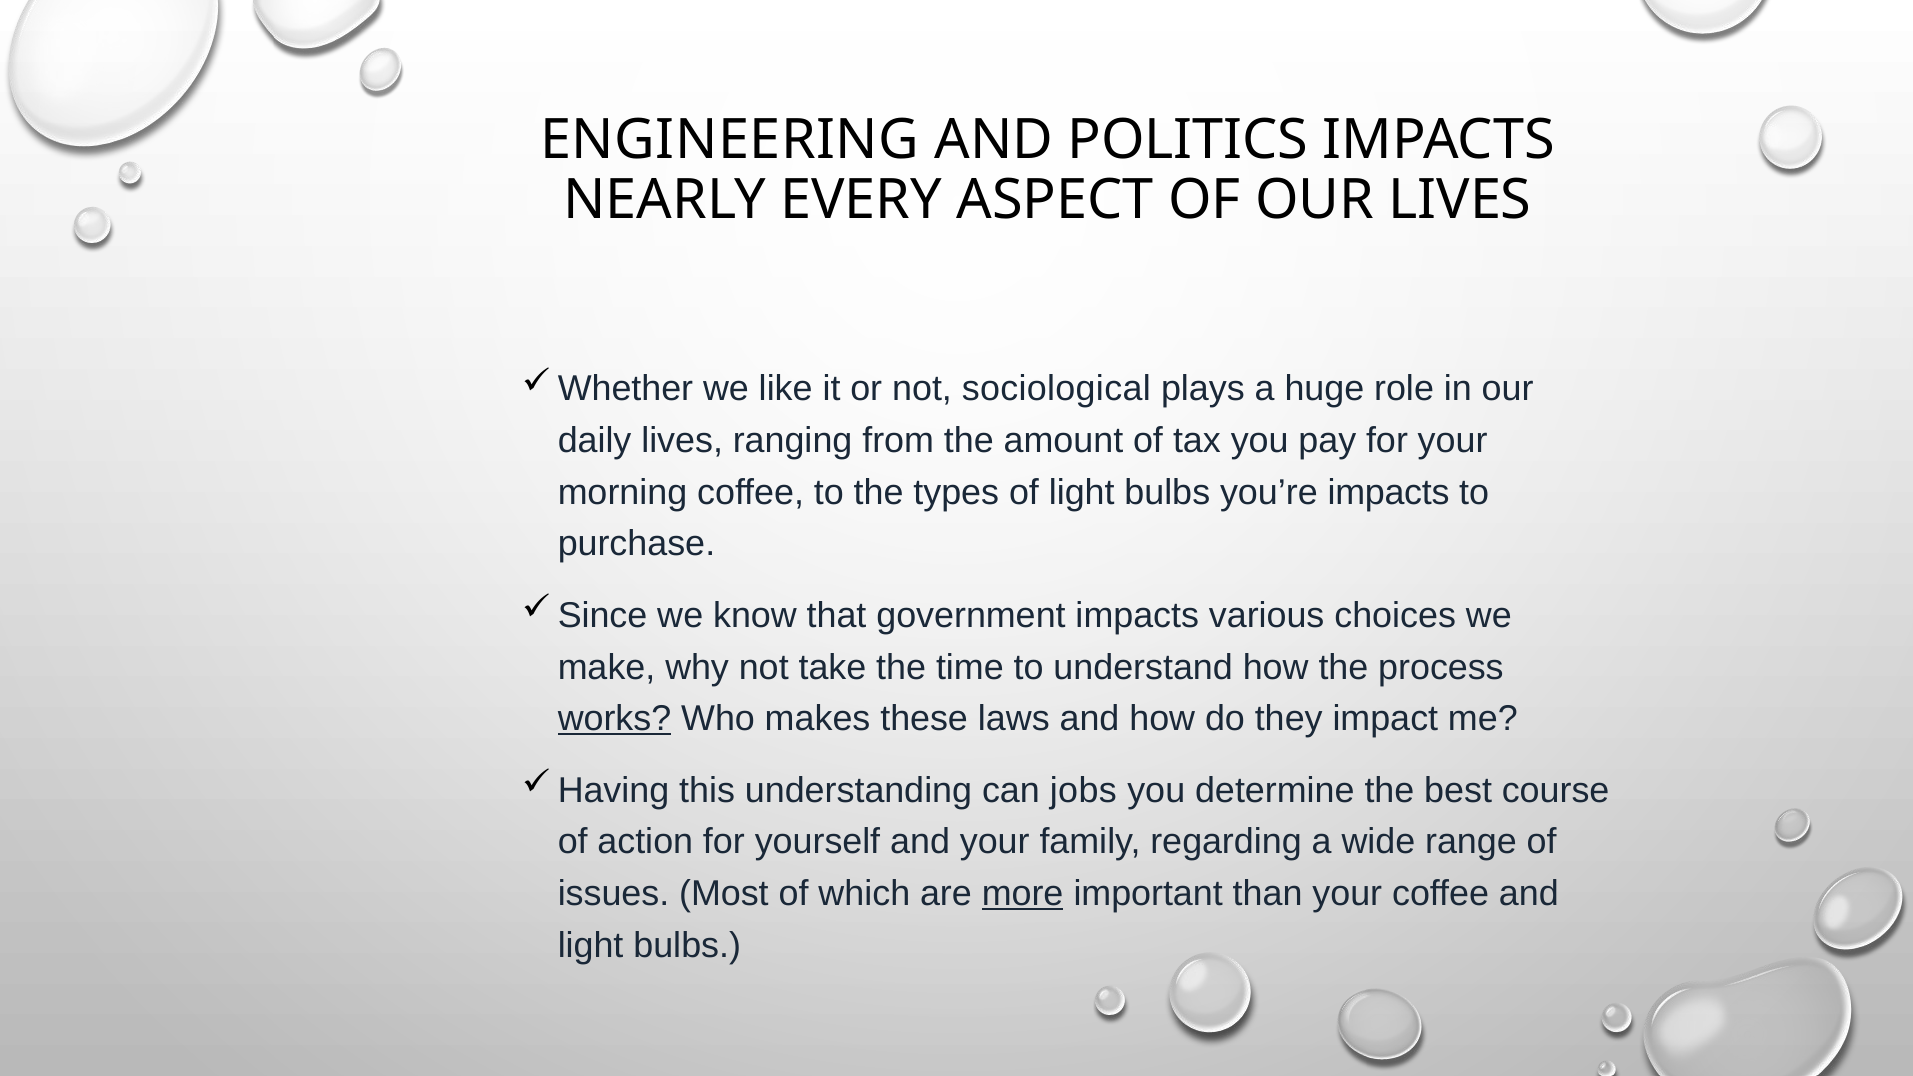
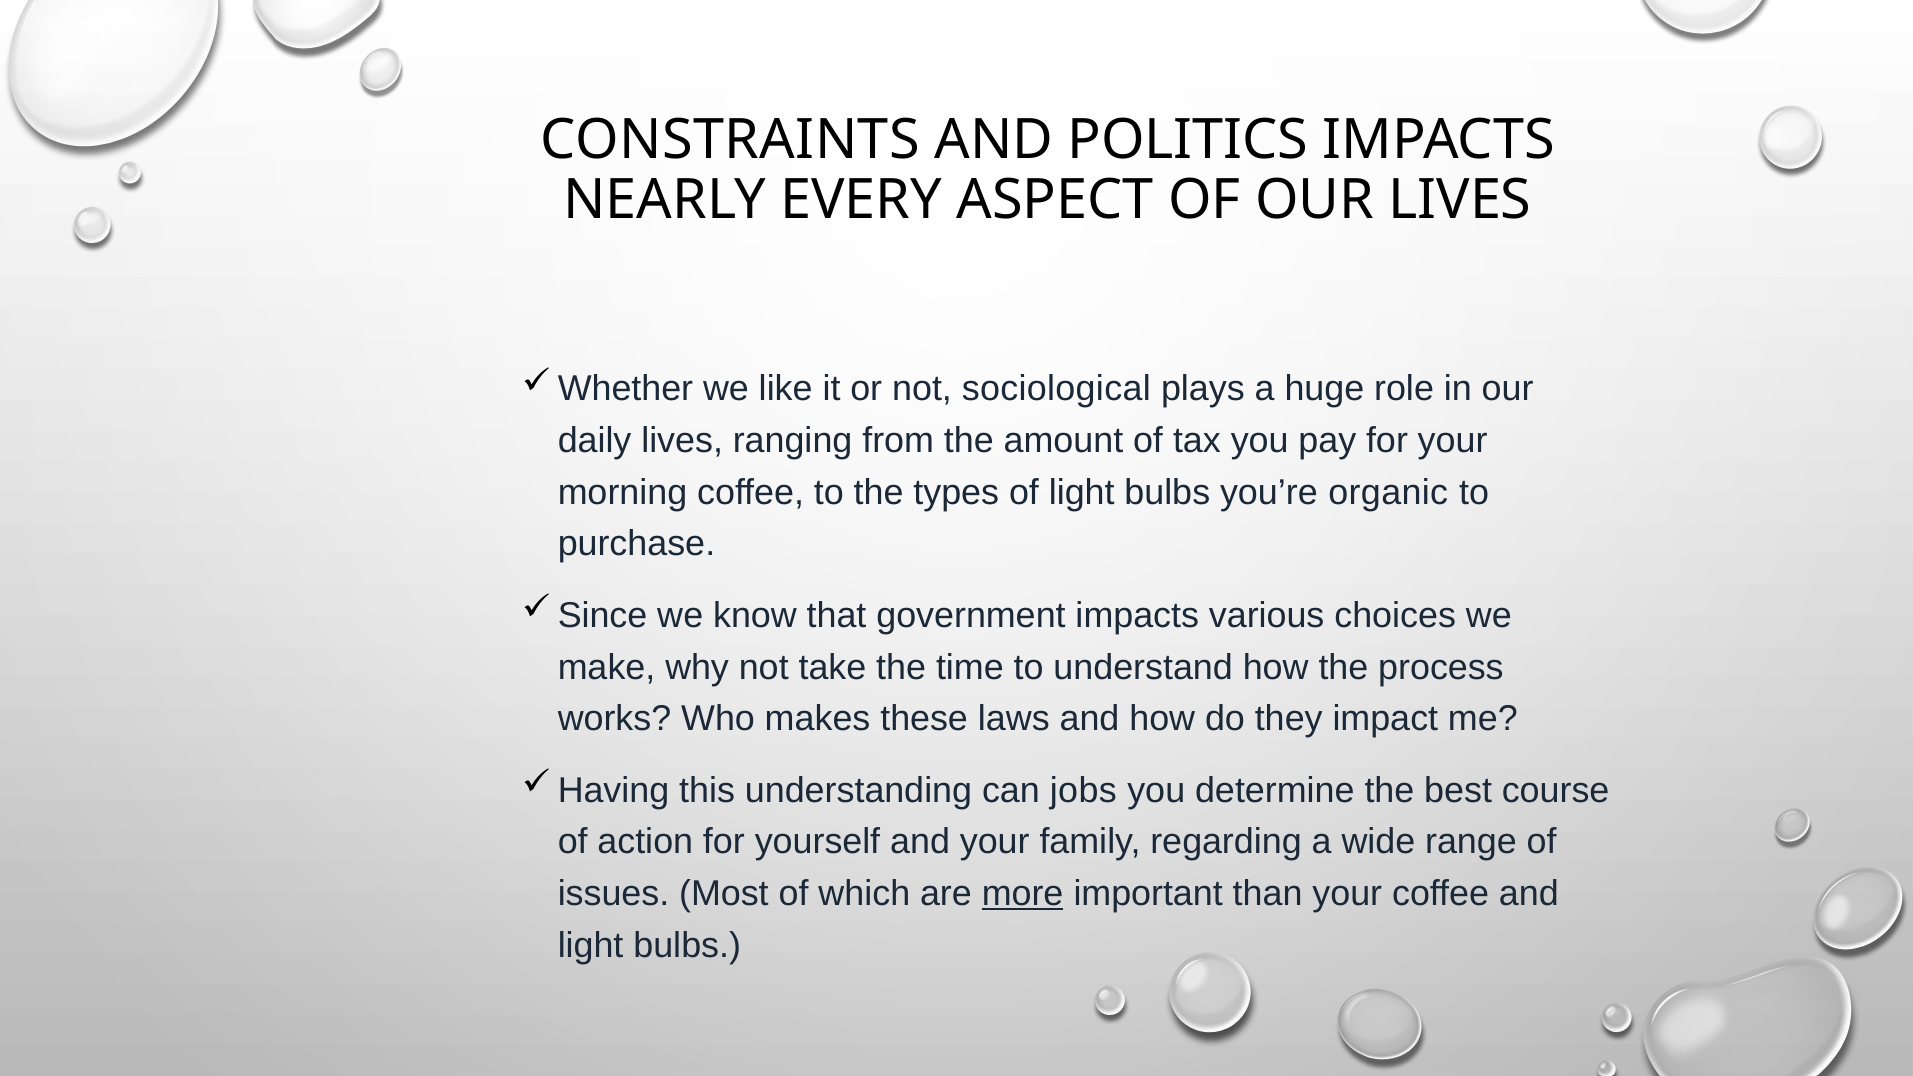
ENGINEERING: ENGINEERING -> CONSTRAINTS
you’re impacts: impacts -> organic
works underline: present -> none
